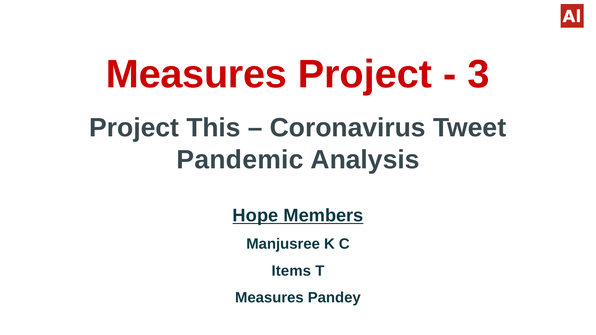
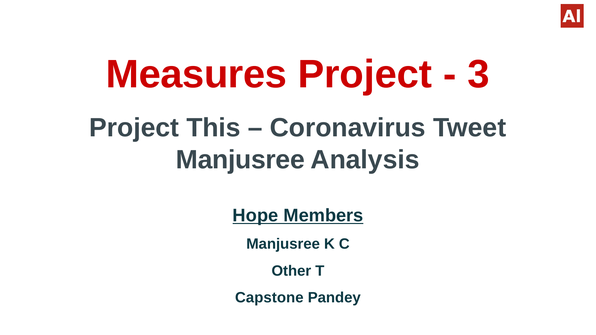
Pandemic at (240, 160): Pandemic -> Manjusree
Items: Items -> Other
Measures at (269, 298): Measures -> Capstone
